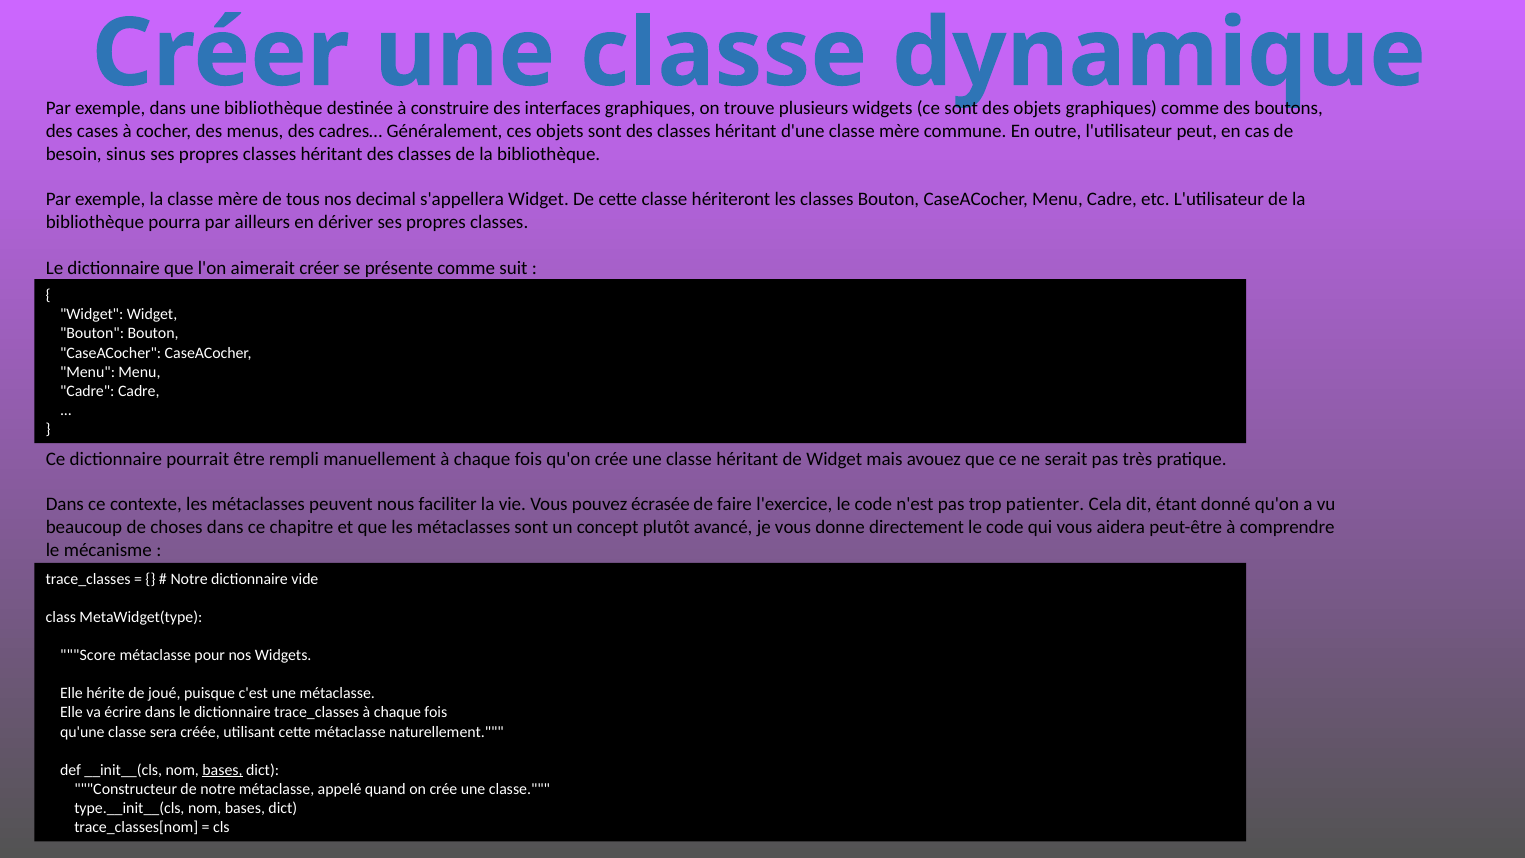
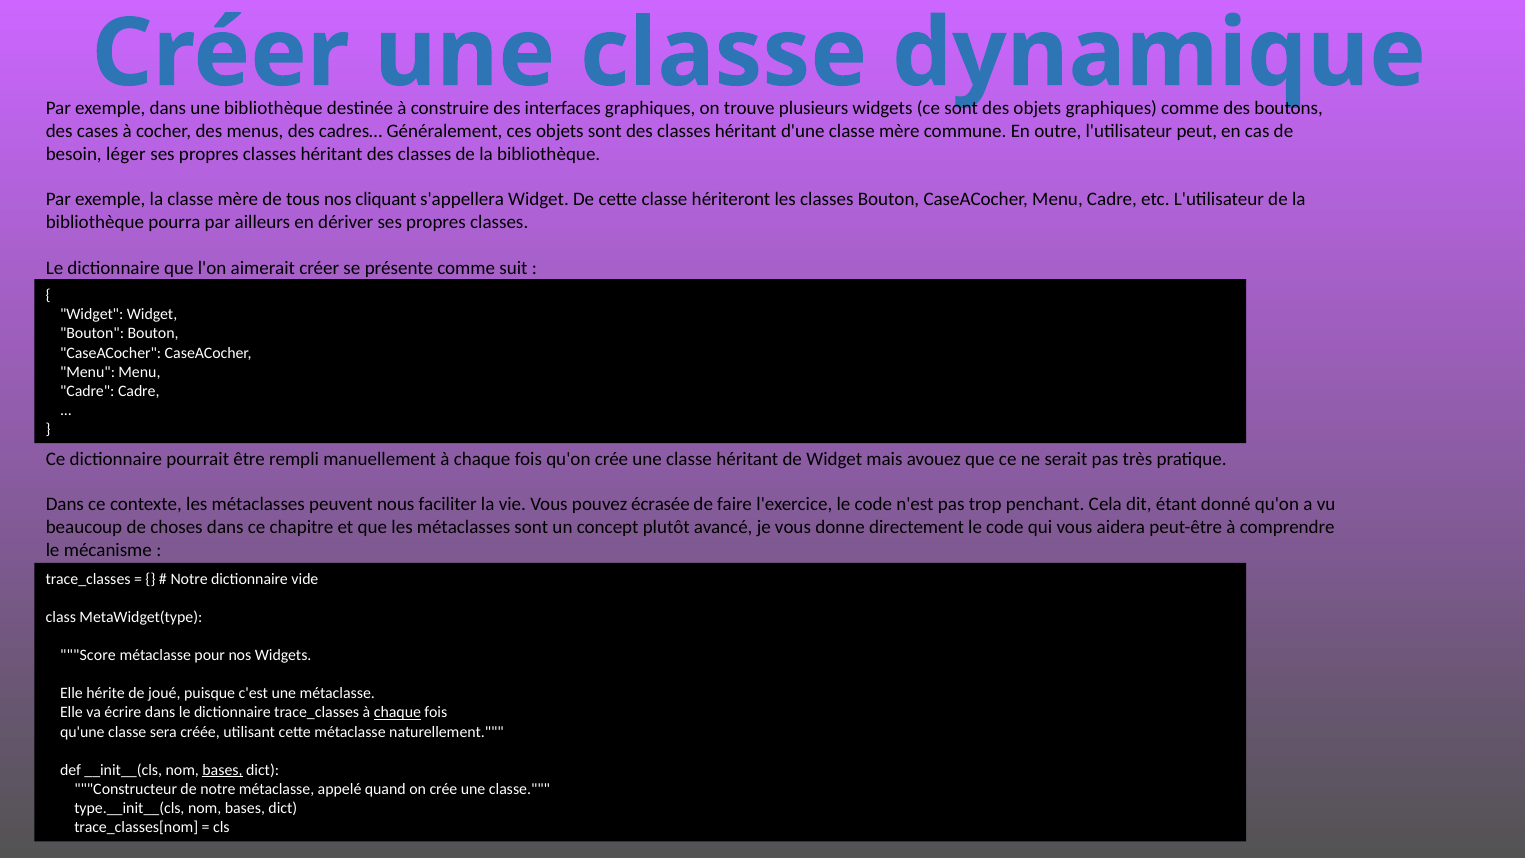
sinus: sinus -> léger
decimal: decimal -> cliquant
patienter: patienter -> penchant
chaque at (397, 713) underline: none -> present
